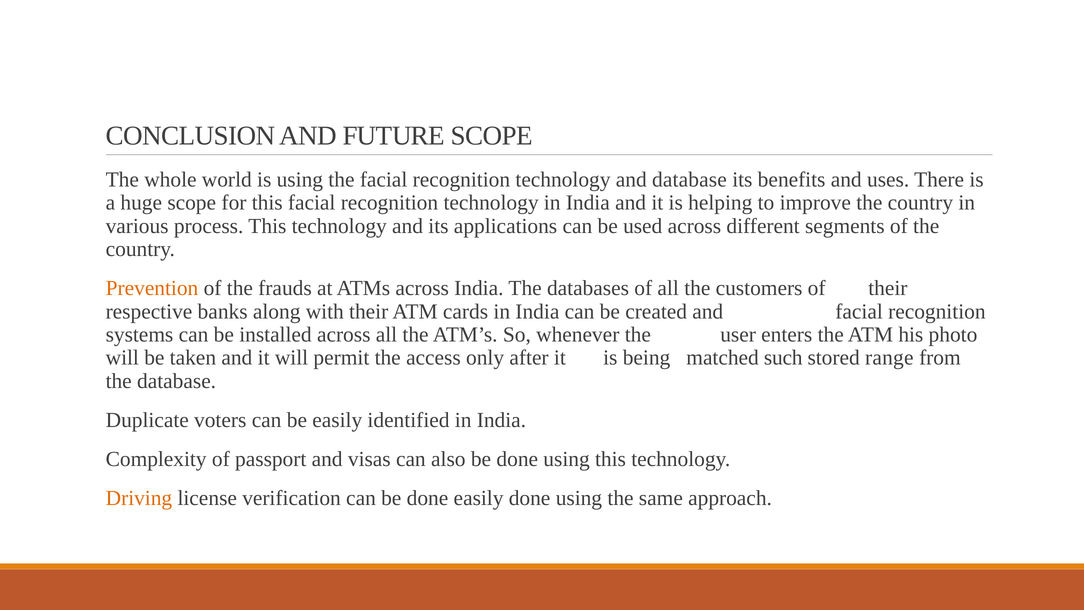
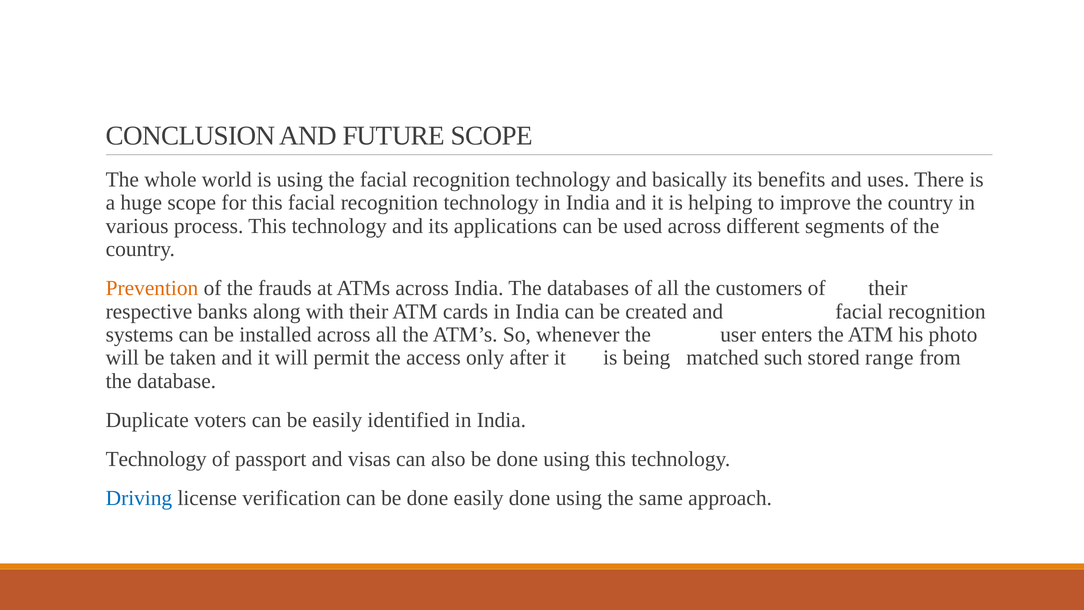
and database: database -> basically
Complexity at (156, 459): Complexity -> Technology
Driving colour: orange -> blue
